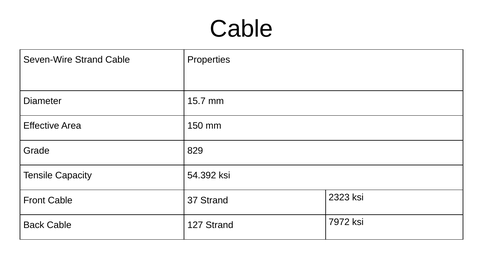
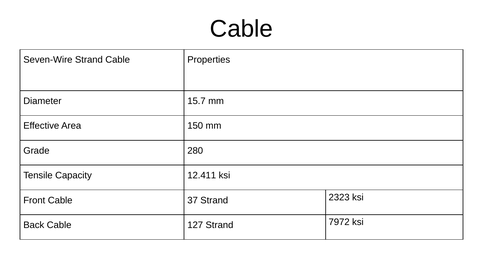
829: 829 -> 280
54.392: 54.392 -> 12.411
